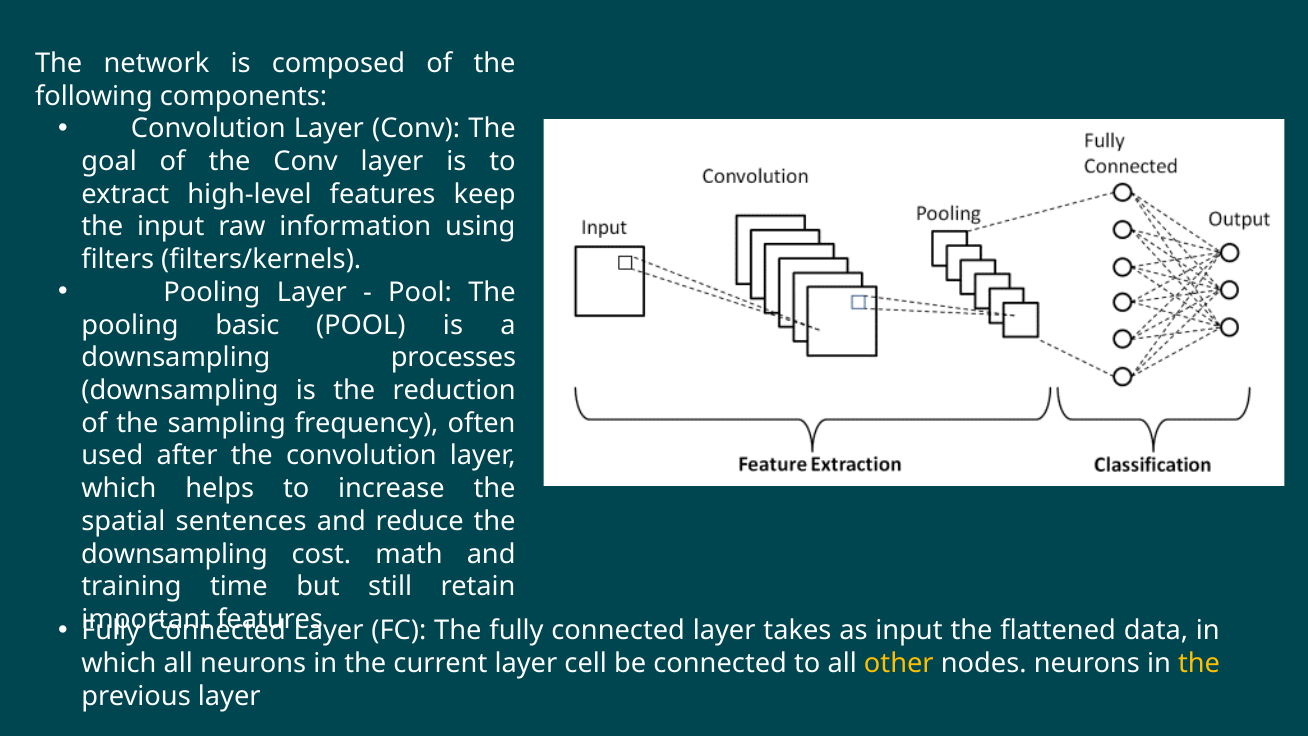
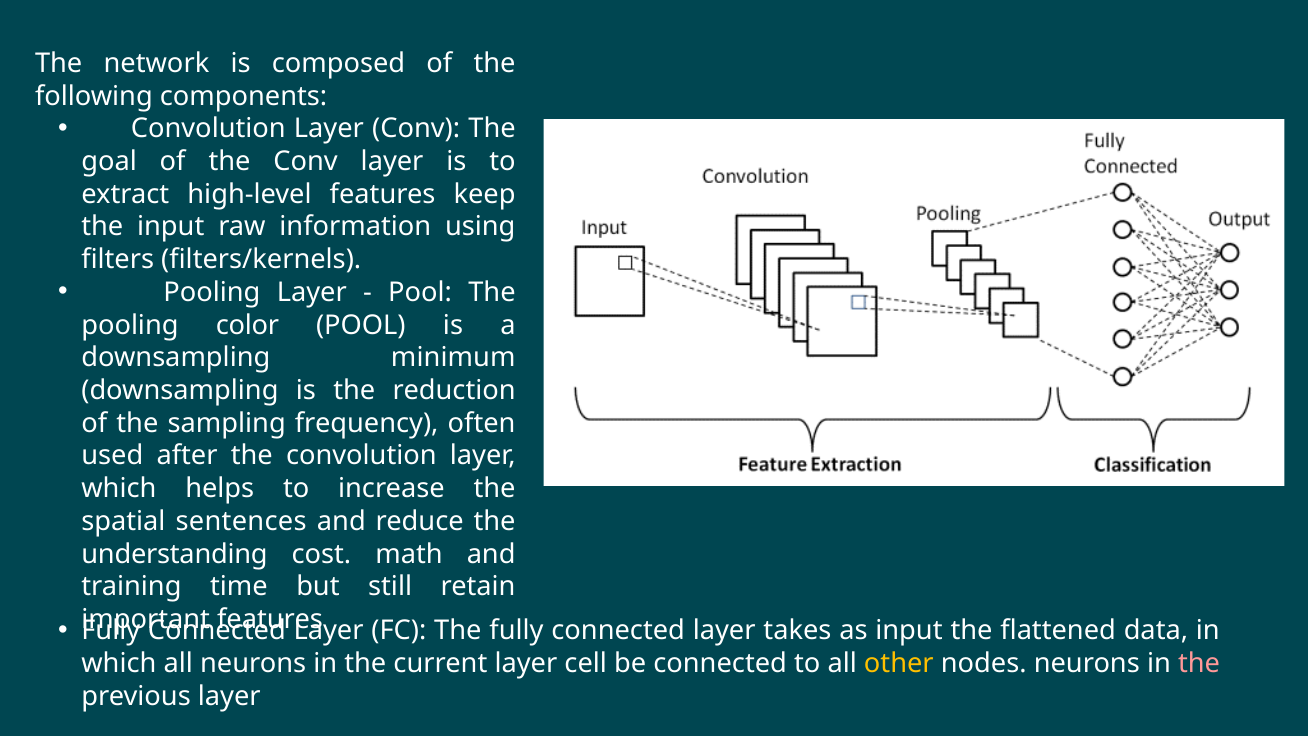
basic: basic -> color
processes: processes -> minimum
downsampling at (175, 554): downsampling -> understanding
the at (1199, 663) colour: yellow -> pink
